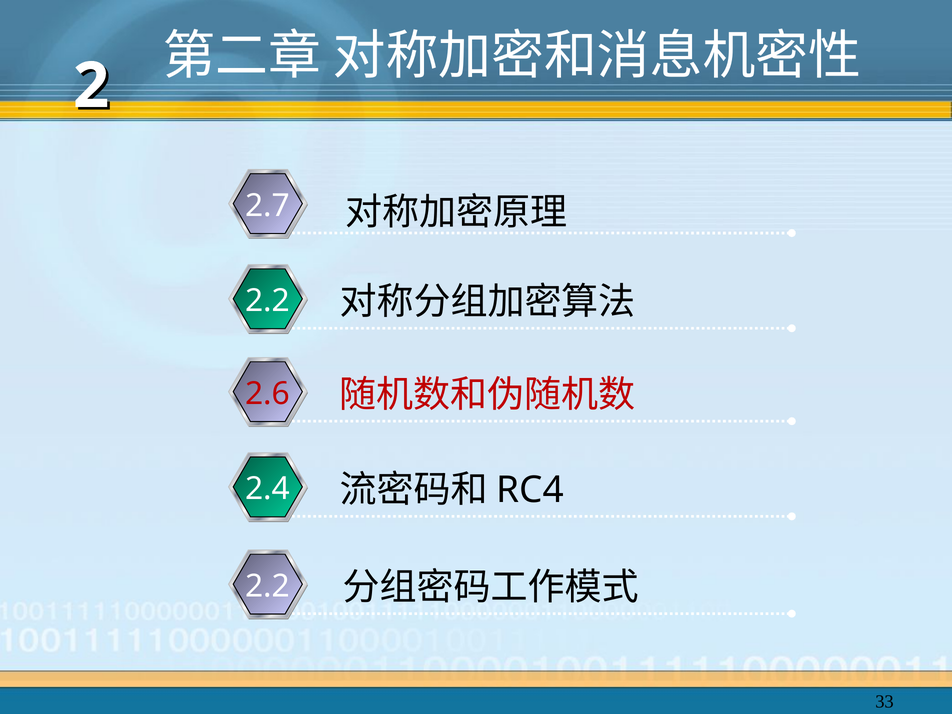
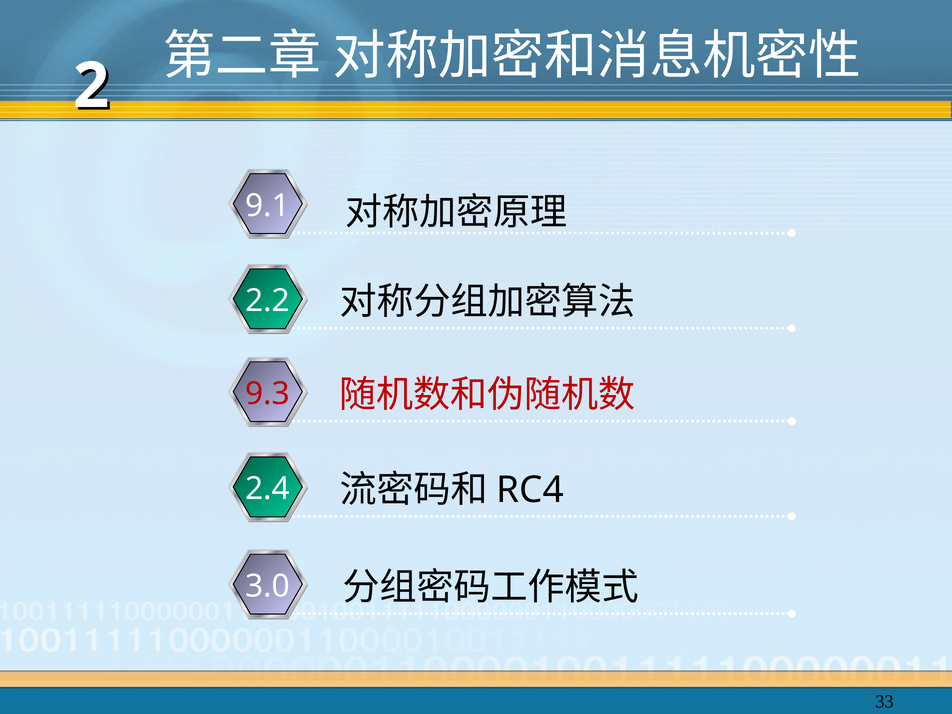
2.7: 2.7 -> 9.1
2.6: 2.6 -> 9.3
2.2 at (268, 586): 2.2 -> 3.0
